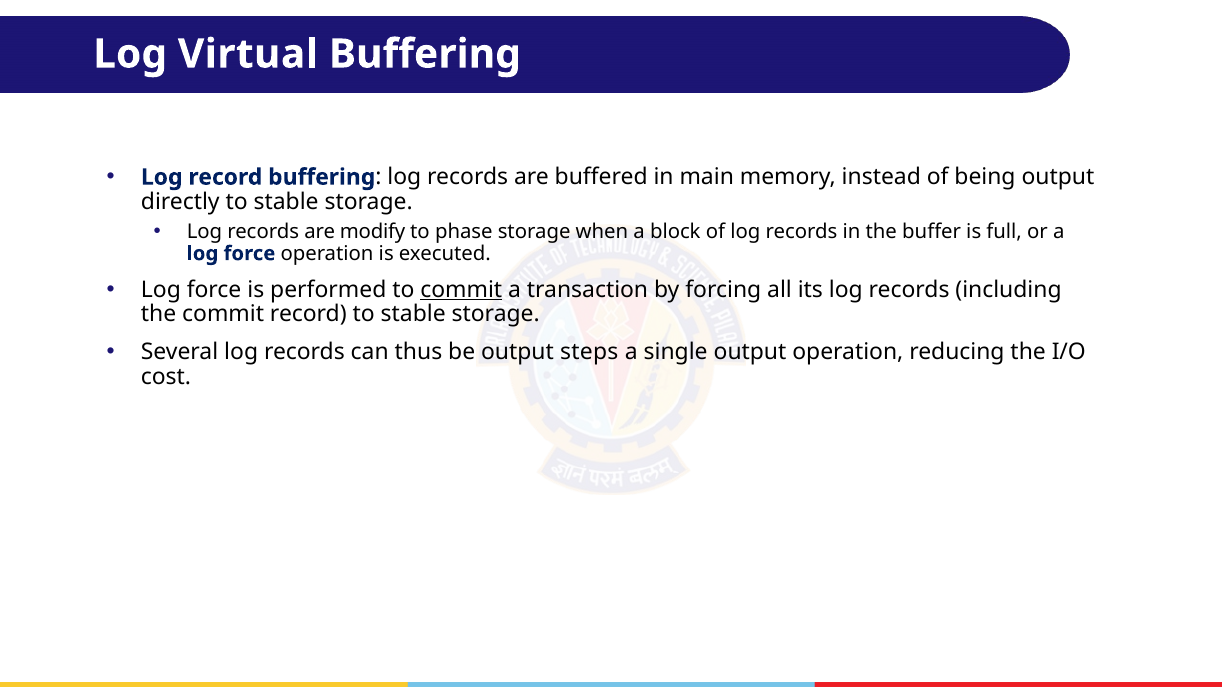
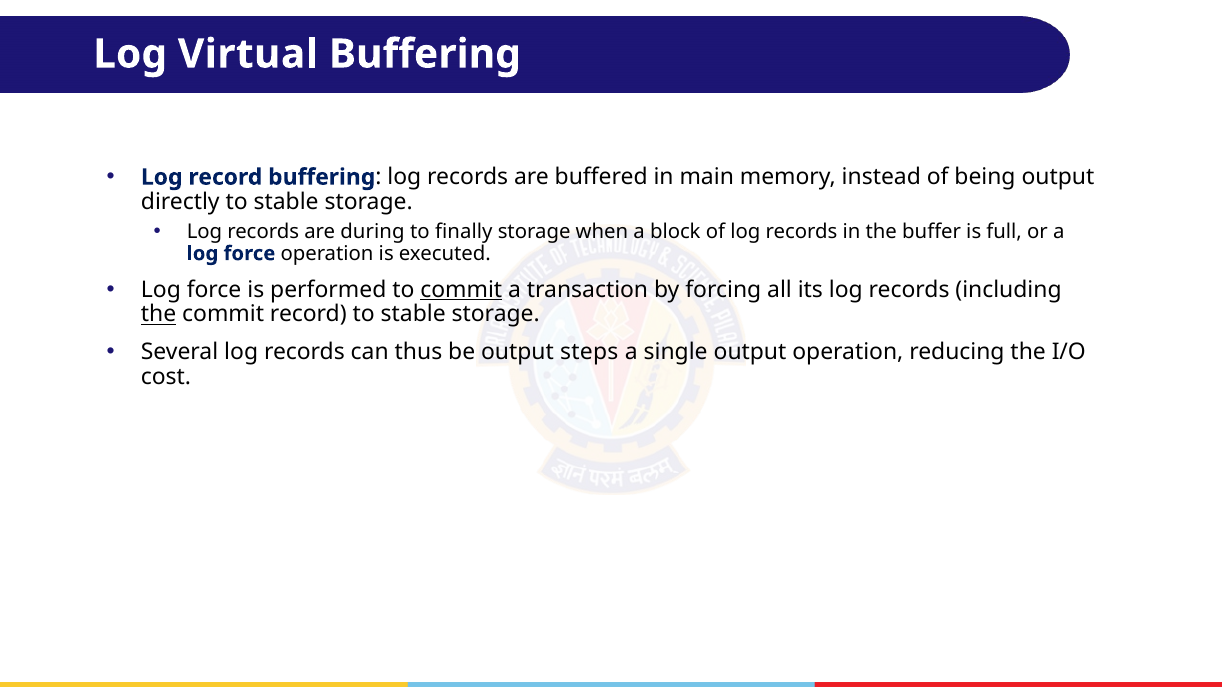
modify: modify -> during
phase: phase -> finally
the at (159, 315) underline: none -> present
